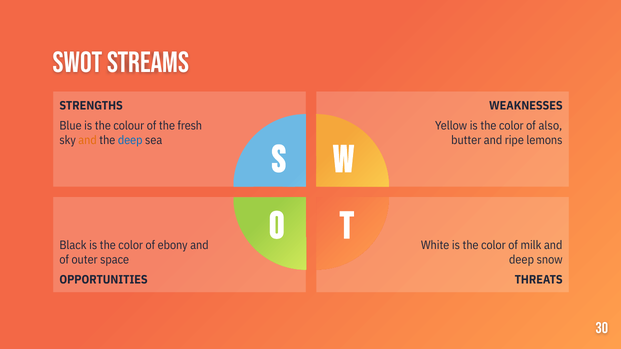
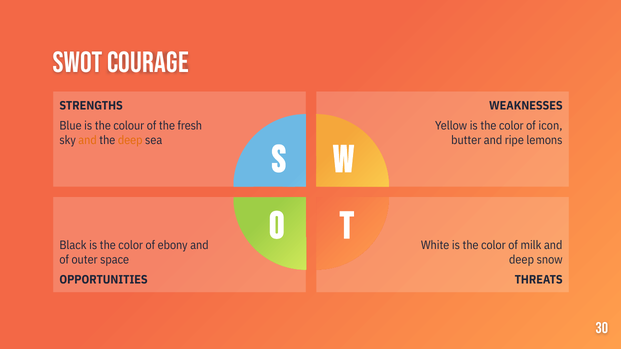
Streams: Streams -> Courage
also: also -> icon
deep at (130, 140) colour: blue -> orange
